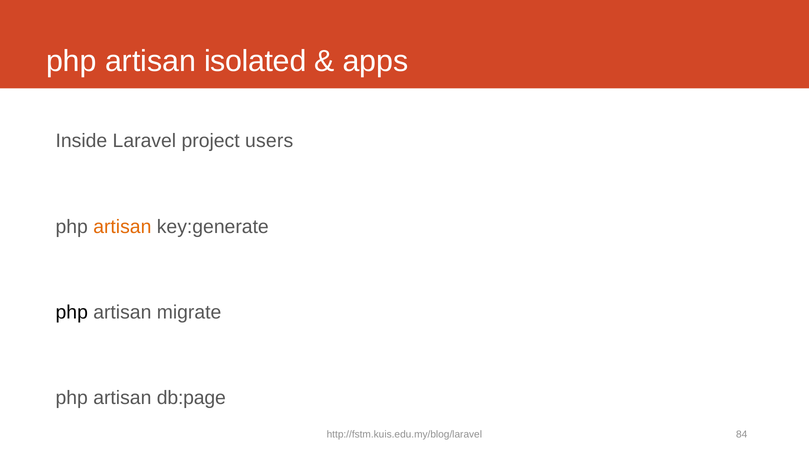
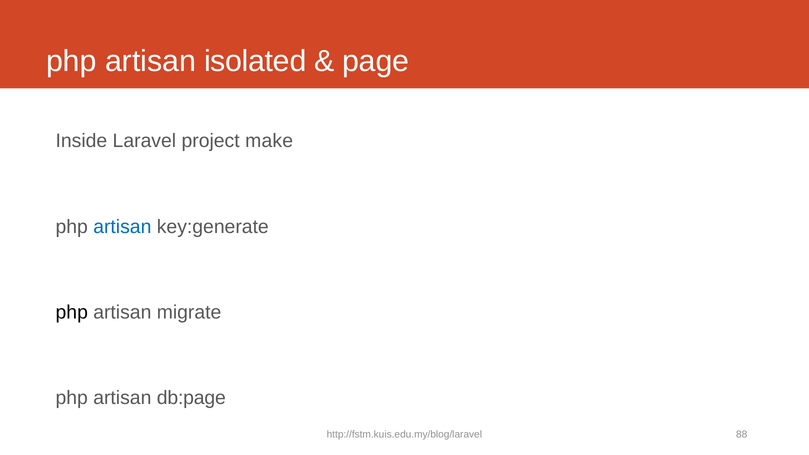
apps: apps -> page
users: users -> make
artisan at (122, 227) colour: orange -> blue
84: 84 -> 88
